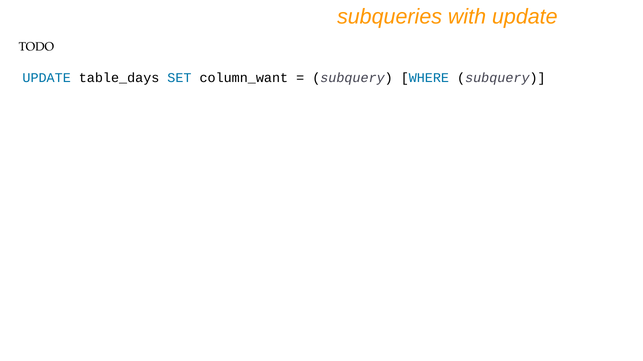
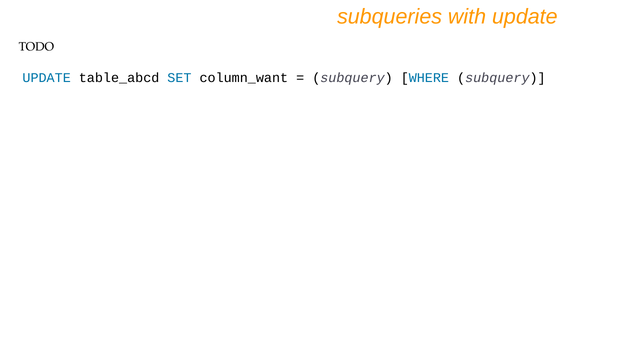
table_days: table_days -> table_abcd
